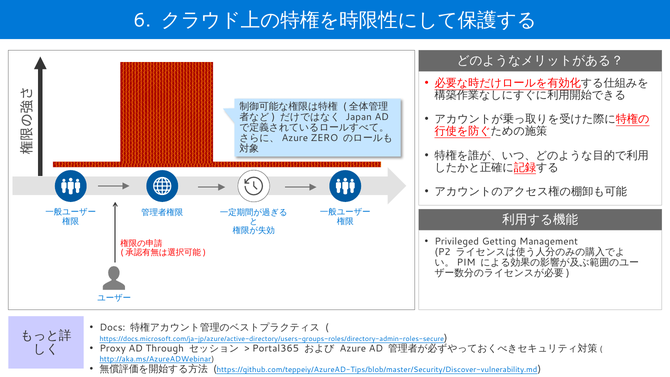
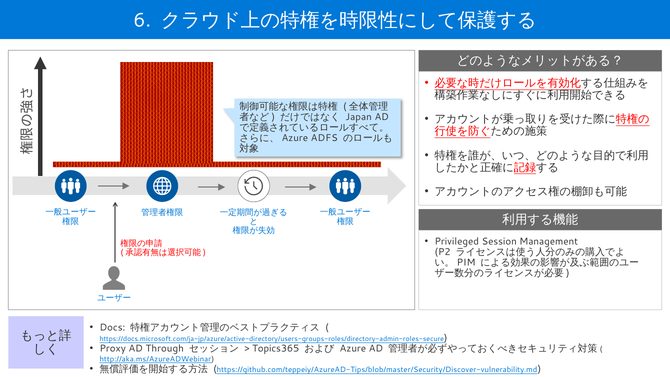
ZERO: ZERO -> ADFS
Getting: Getting -> Session
Portal365: Portal365 -> Topics365
